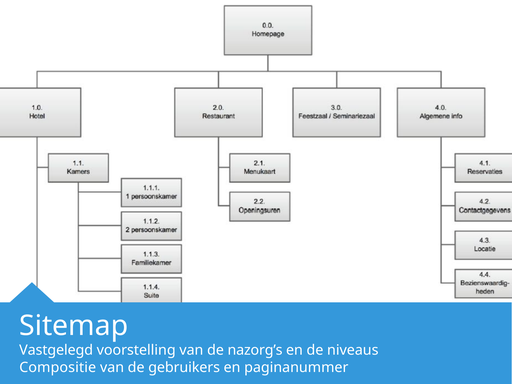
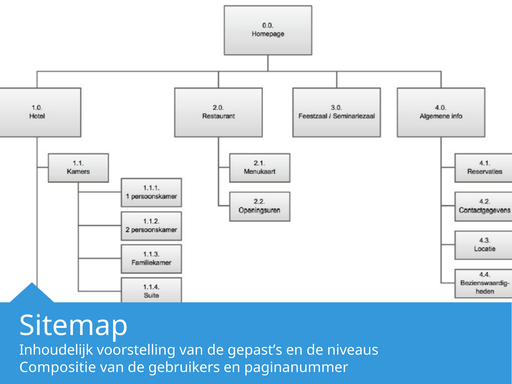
Vastgelegd: Vastgelegd -> Inhoudelijk
nazorg’s: nazorg’s -> gepast’s
